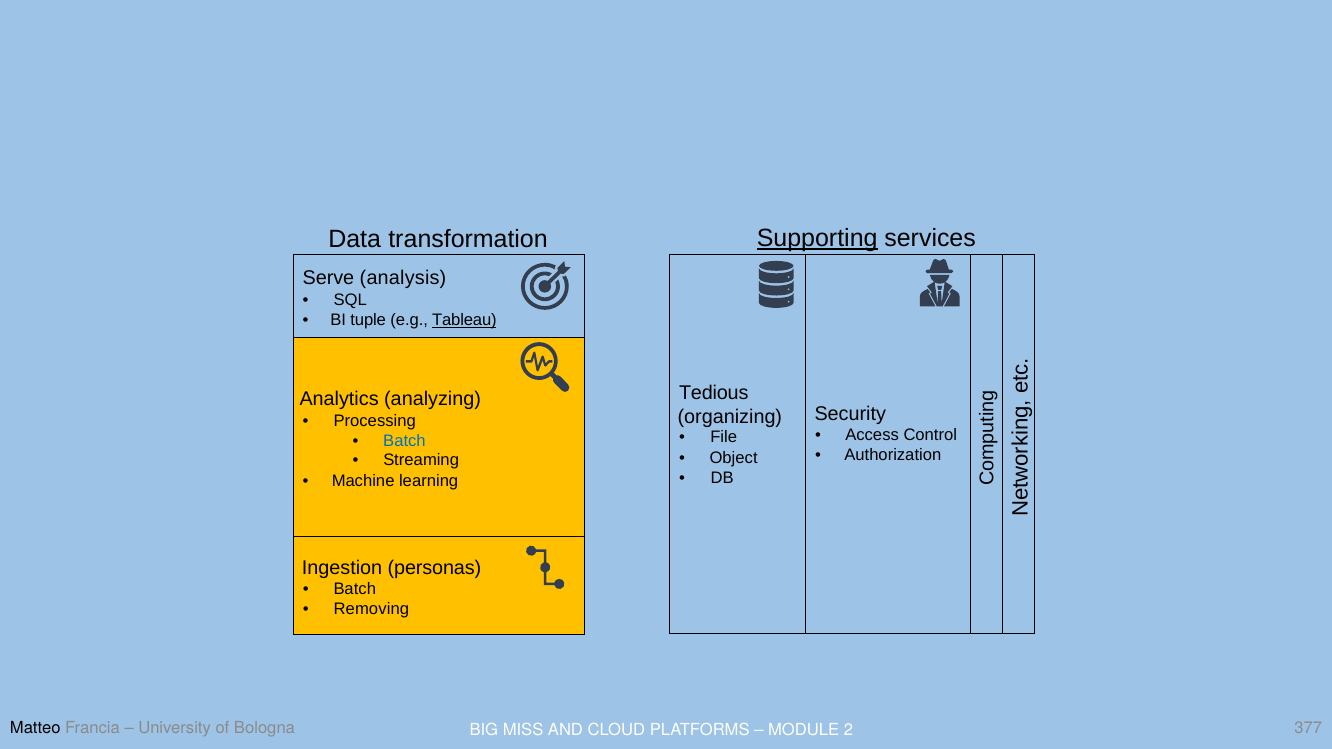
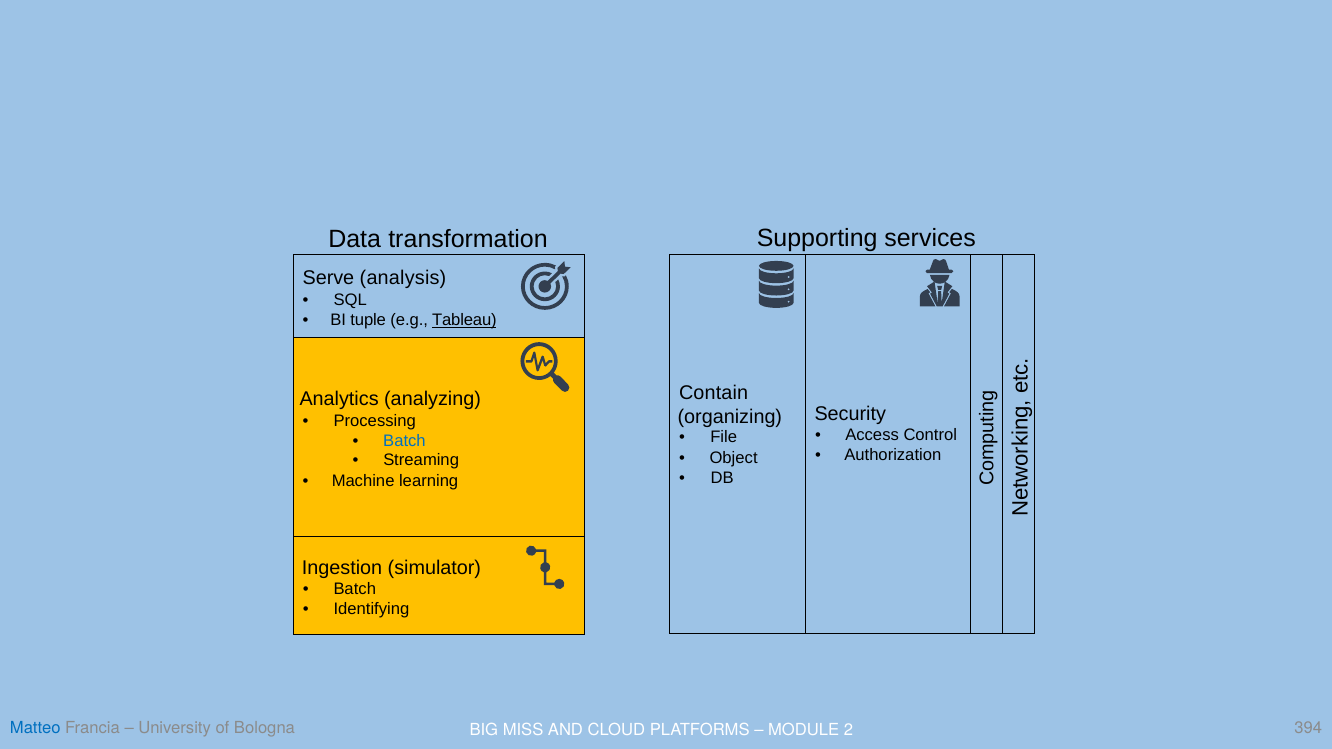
Supporting underline: present -> none
Tedious: Tedious -> Contain
personas: personas -> simulator
Removing: Removing -> Identifying
Matteo colour: black -> blue
377: 377 -> 394
